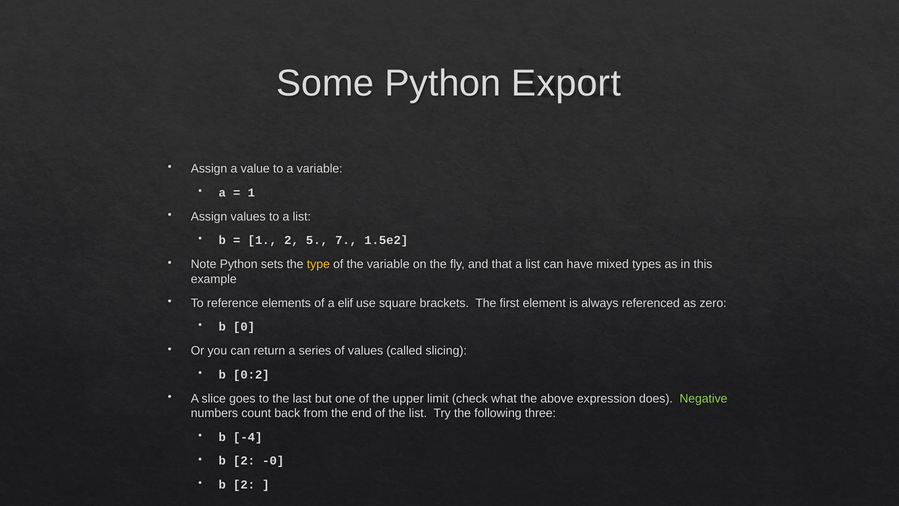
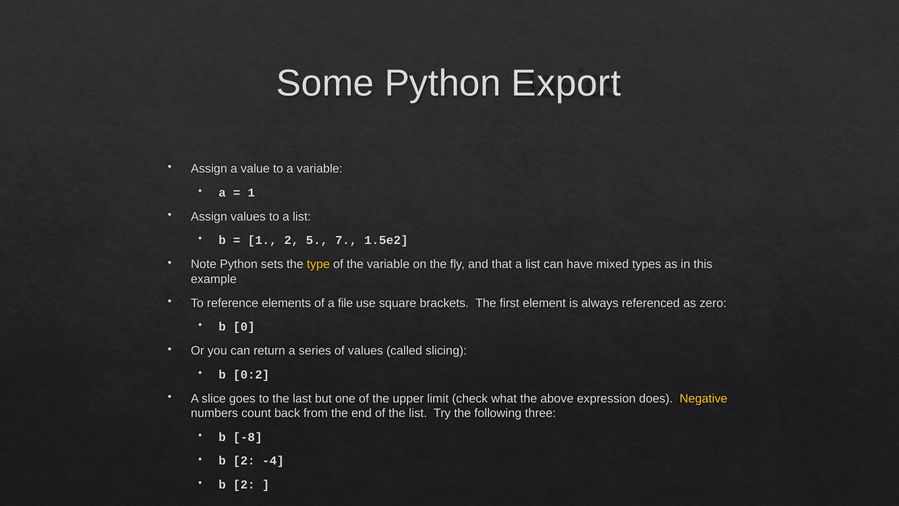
elif: elif -> file
Negative colour: light green -> yellow
-4: -4 -> -8
-0: -0 -> -4
